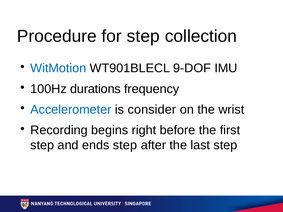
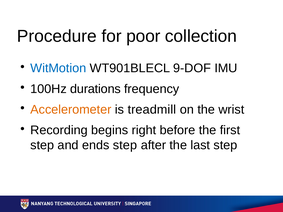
for step: step -> poor
Accelerometer colour: blue -> orange
consider: consider -> treadmill
